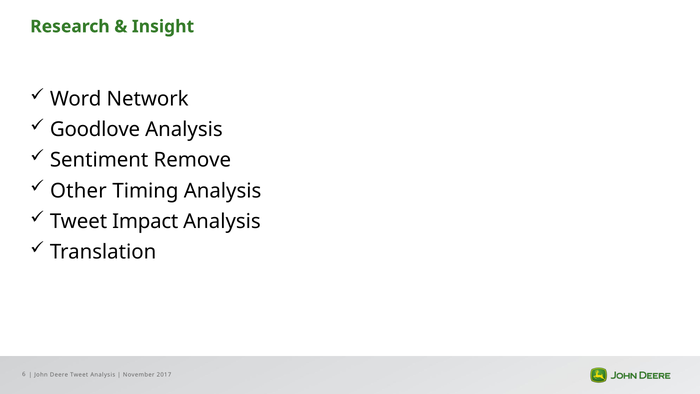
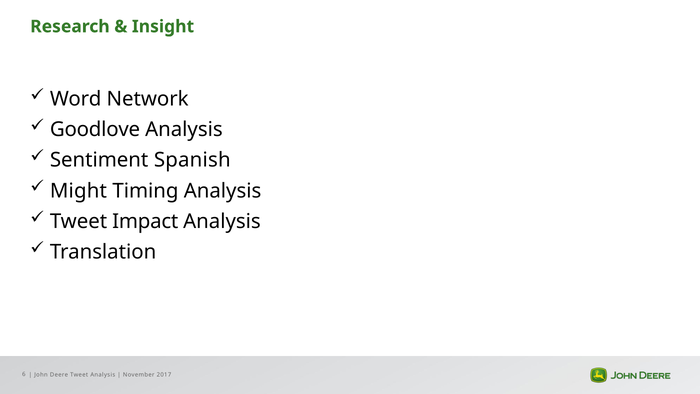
Remove: Remove -> Spanish
Other: Other -> Might
